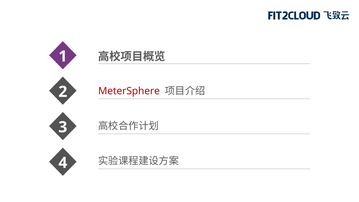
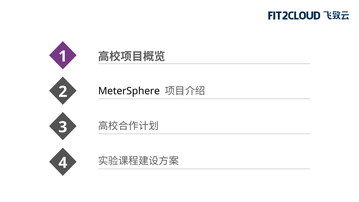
MeterSphere colour: red -> black
